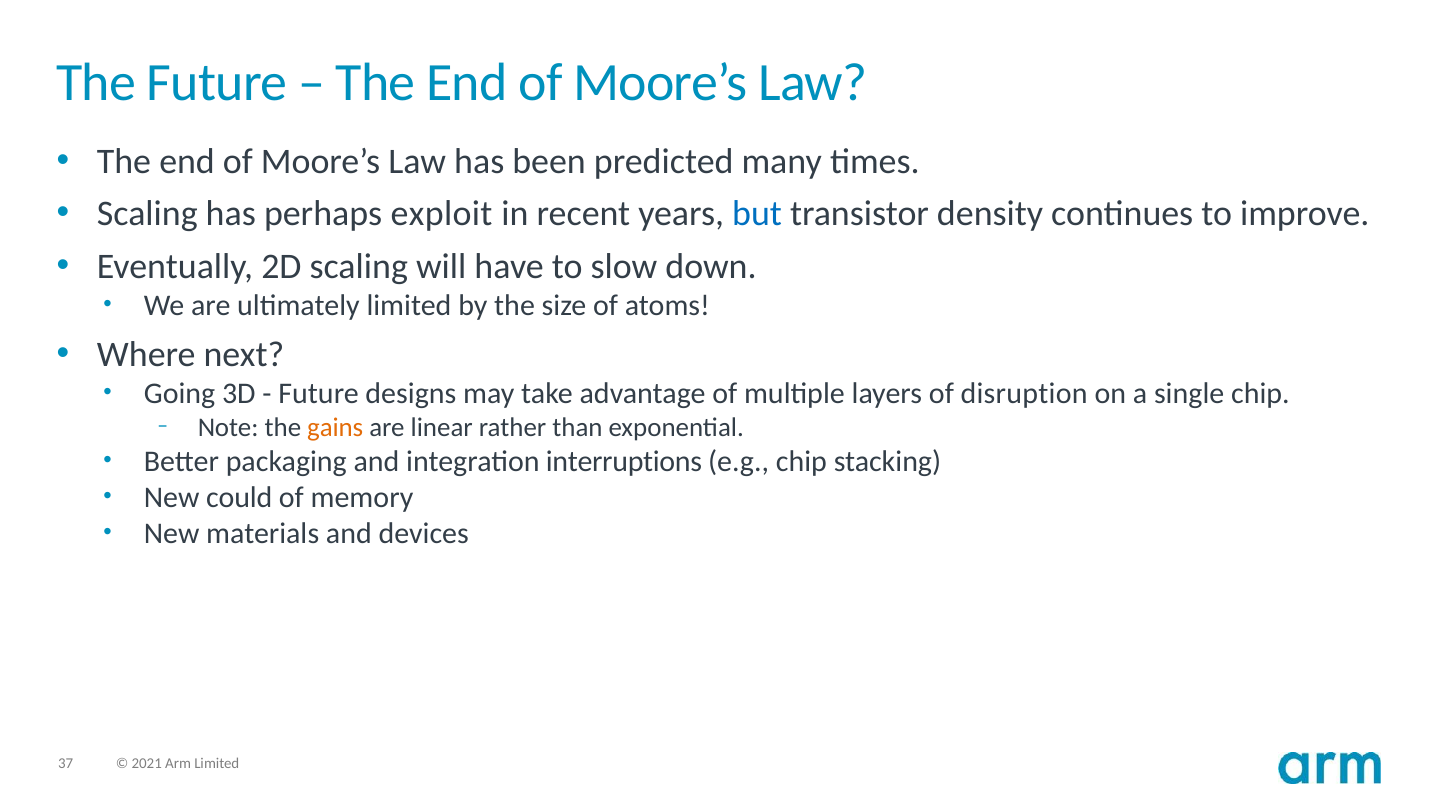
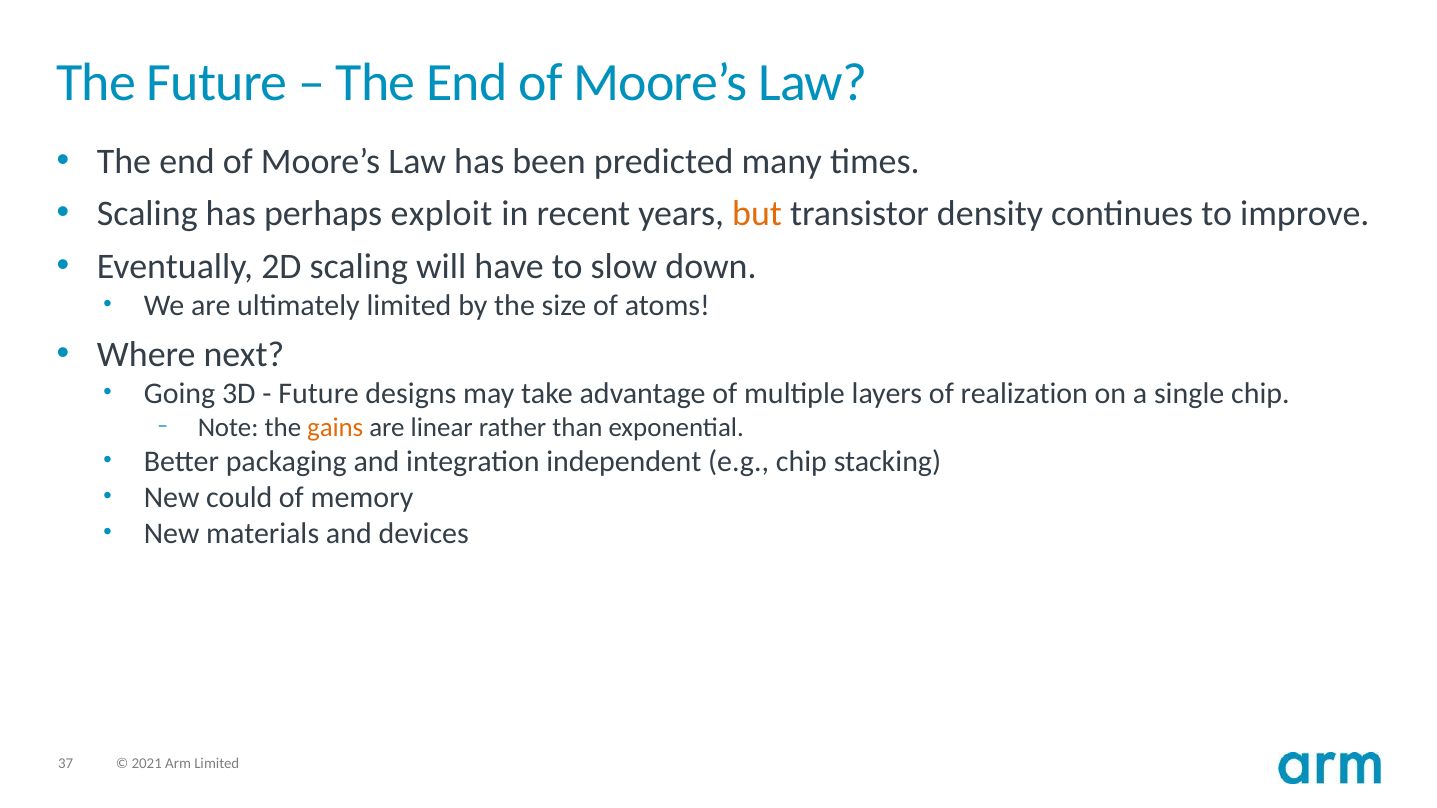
but colour: blue -> orange
disruption: disruption -> realization
interruptions: interruptions -> independent
